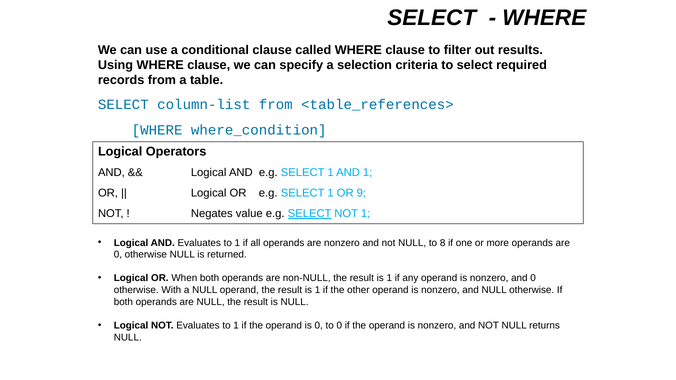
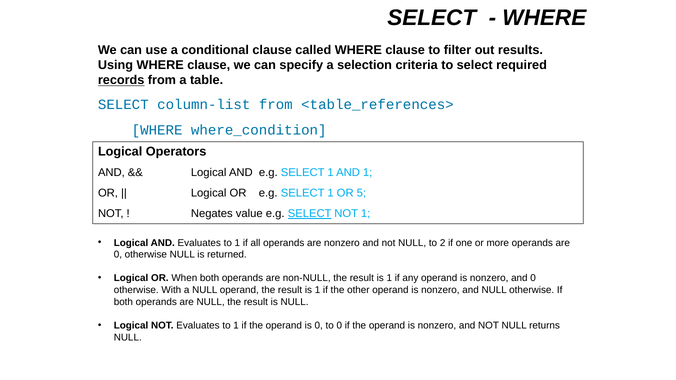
records underline: none -> present
9: 9 -> 5
8: 8 -> 2
